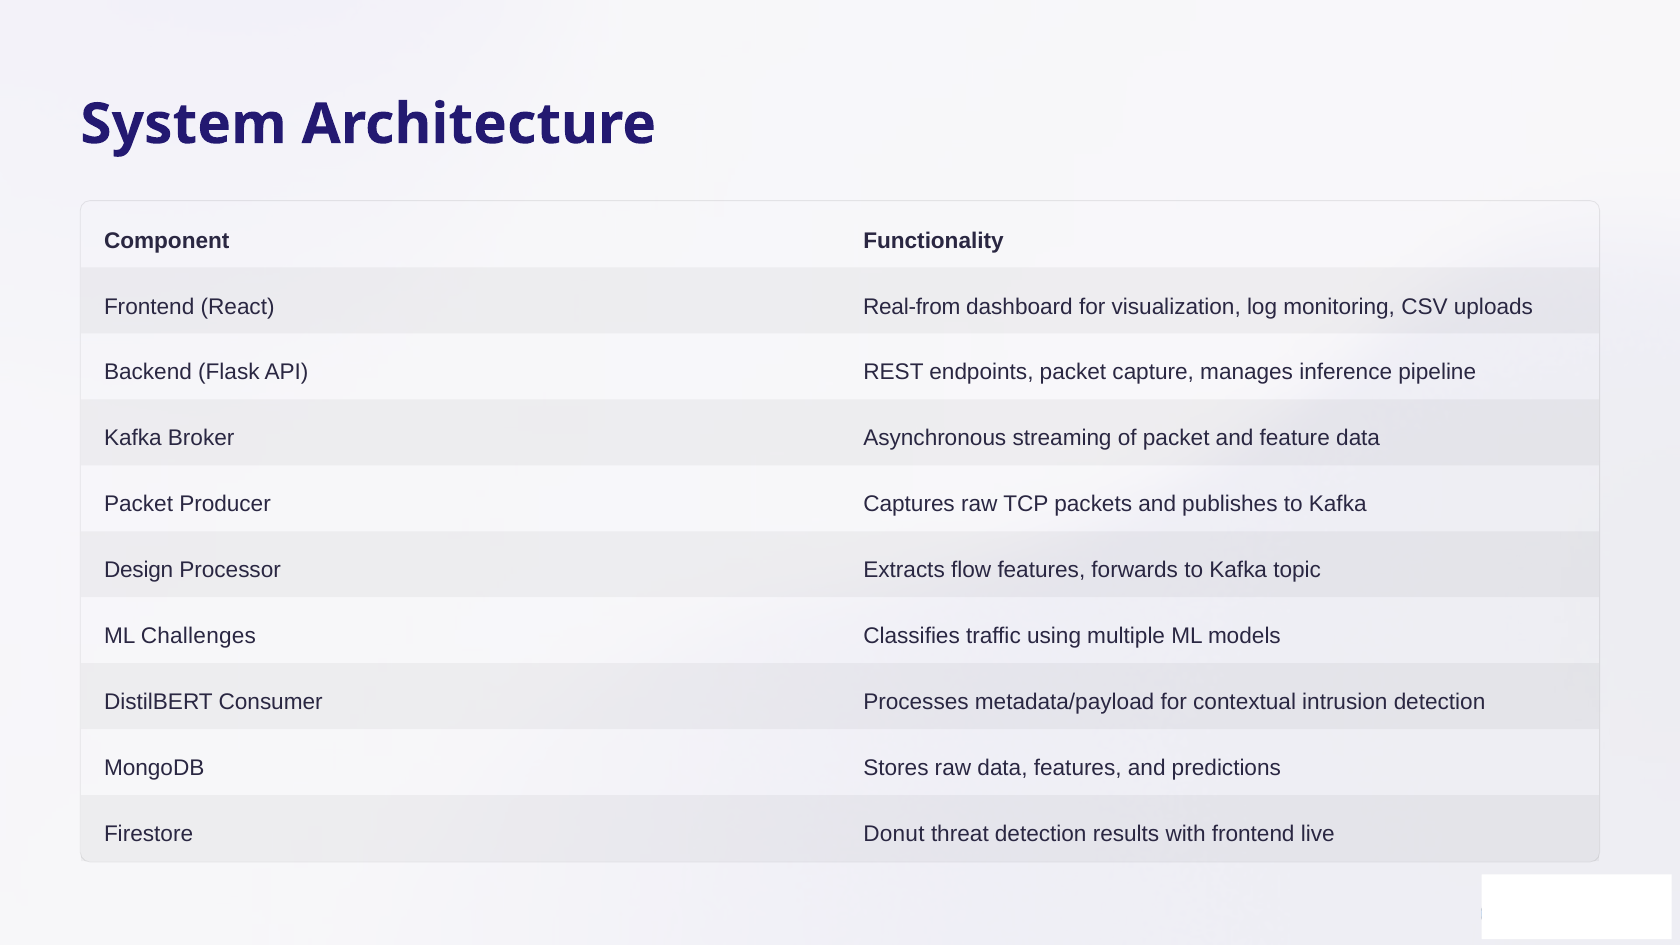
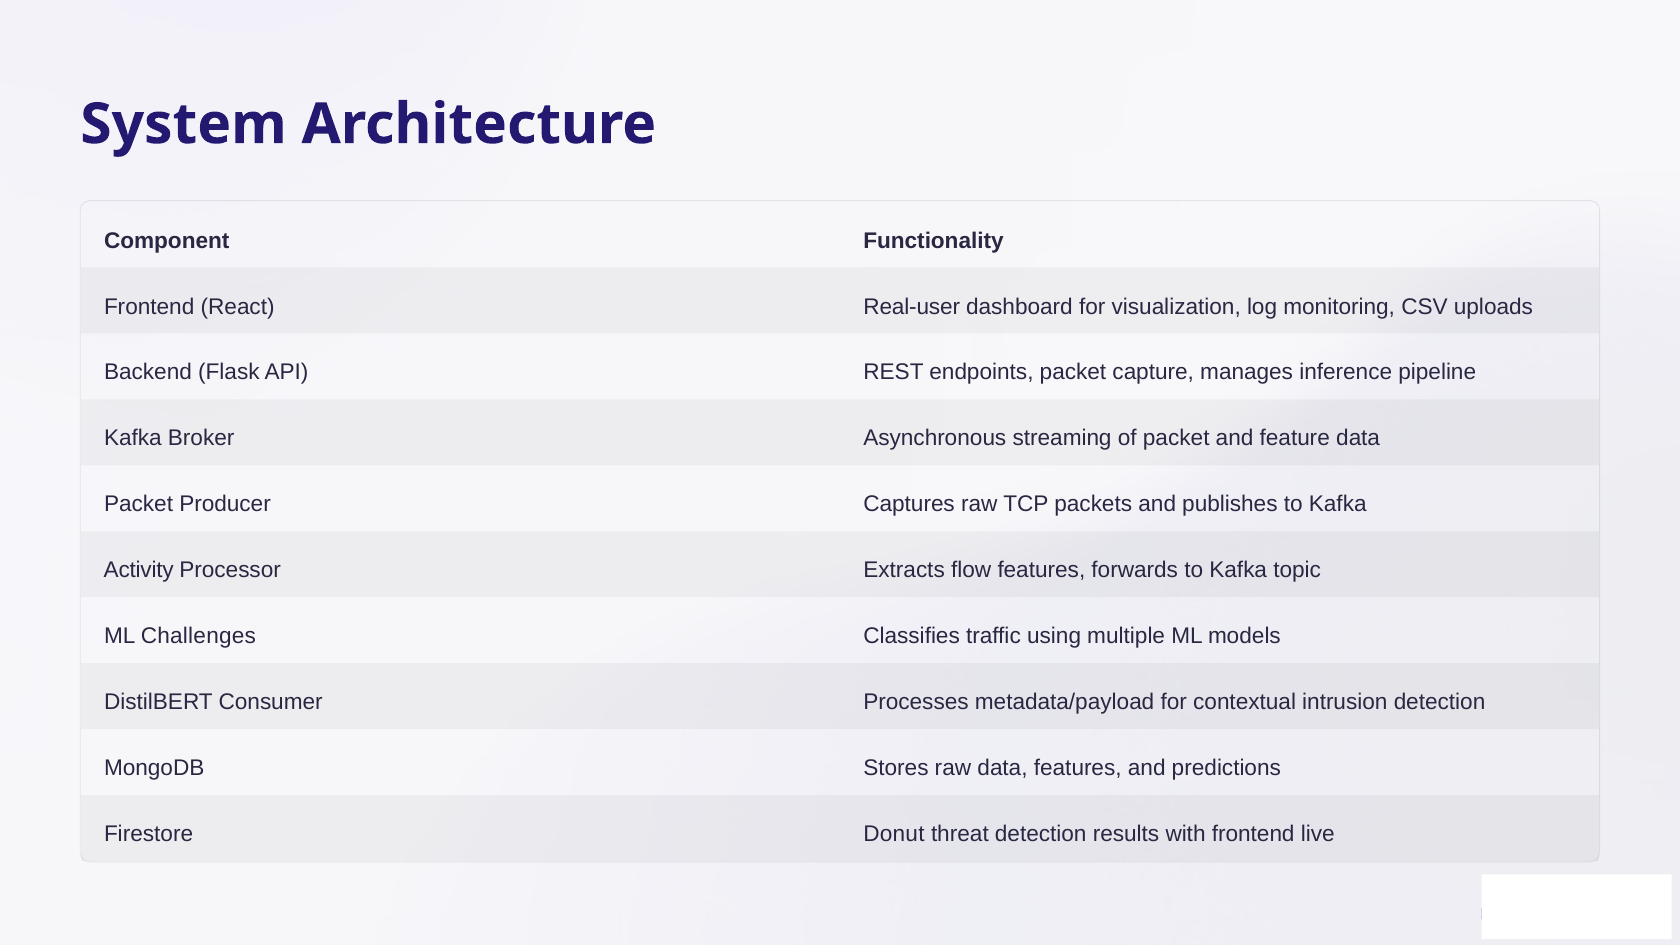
Real-from: Real-from -> Real-user
Design: Design -> Activity
